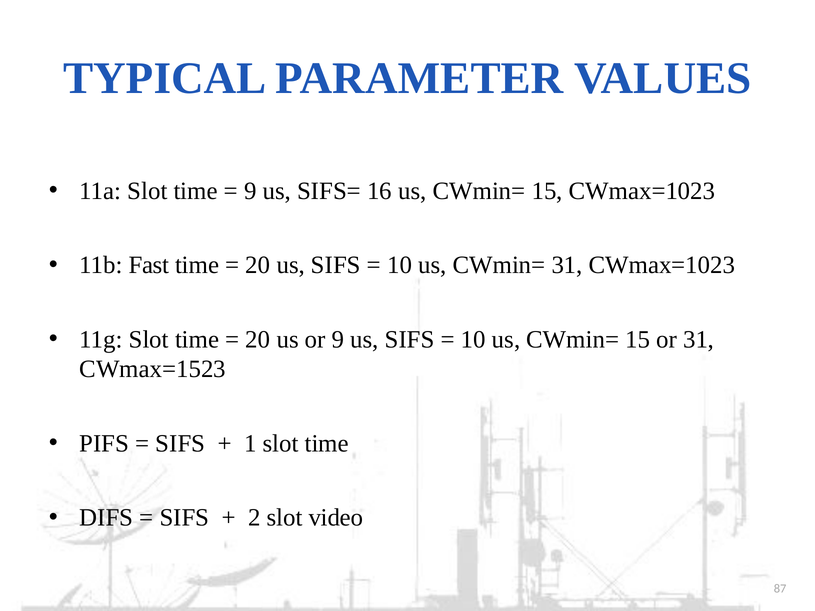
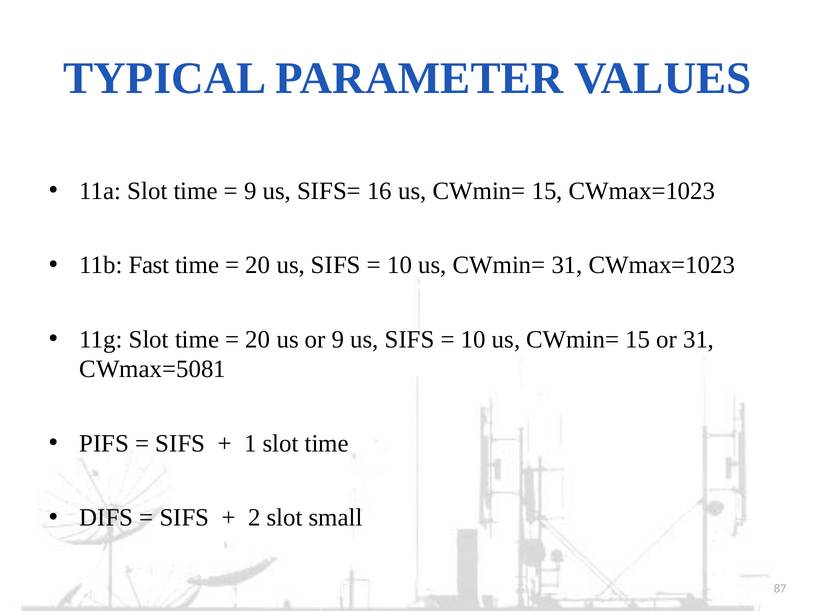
CWmax=1523: CWmax=1523 -> CWmax=5081
video: video -> small
